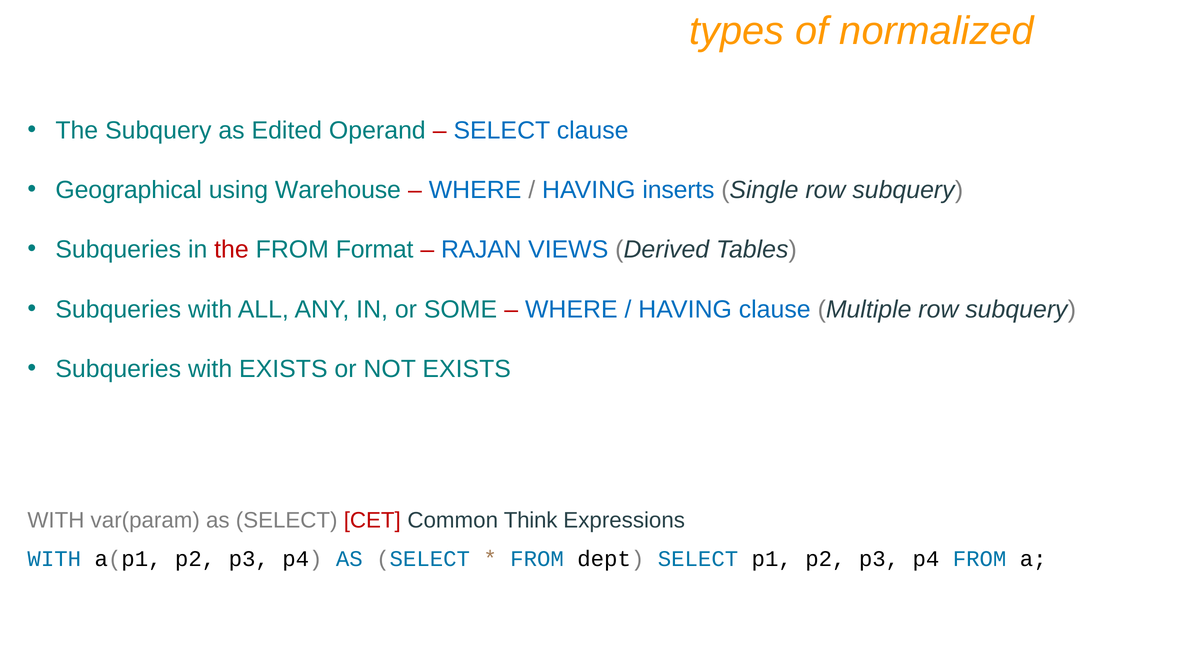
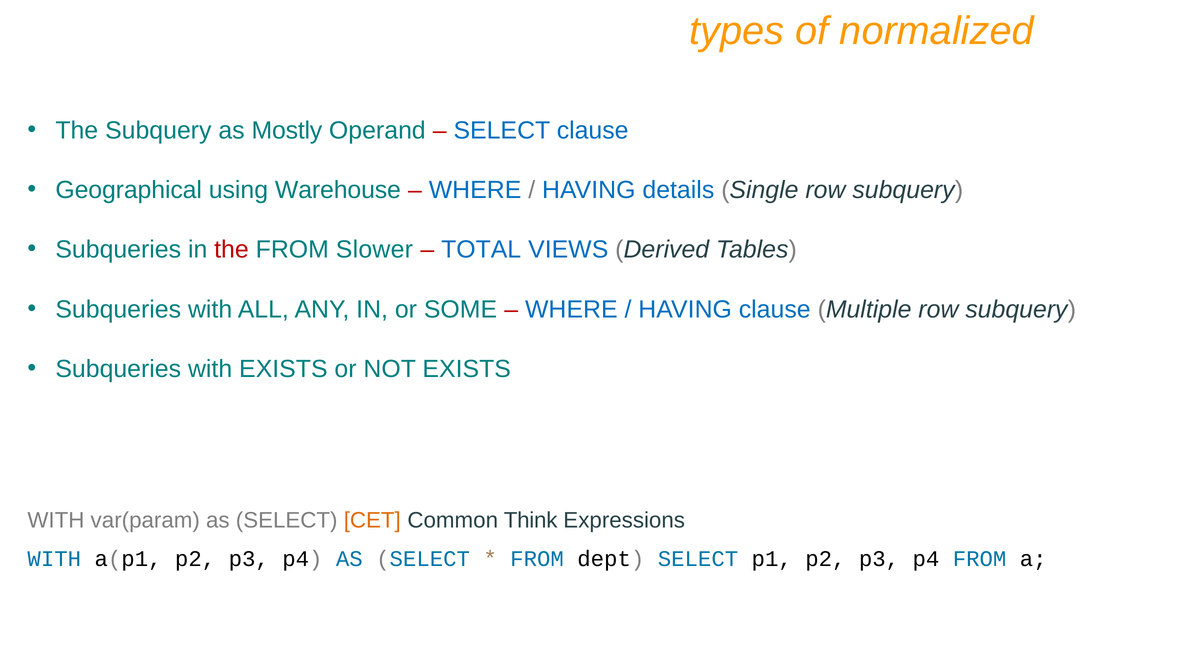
Edited: Edited -> Mostly
inserts: inserts -> details
Format: Format -> Slower
RAJAN: RAJAN -> TOTAL
CET colour: red -> orange
